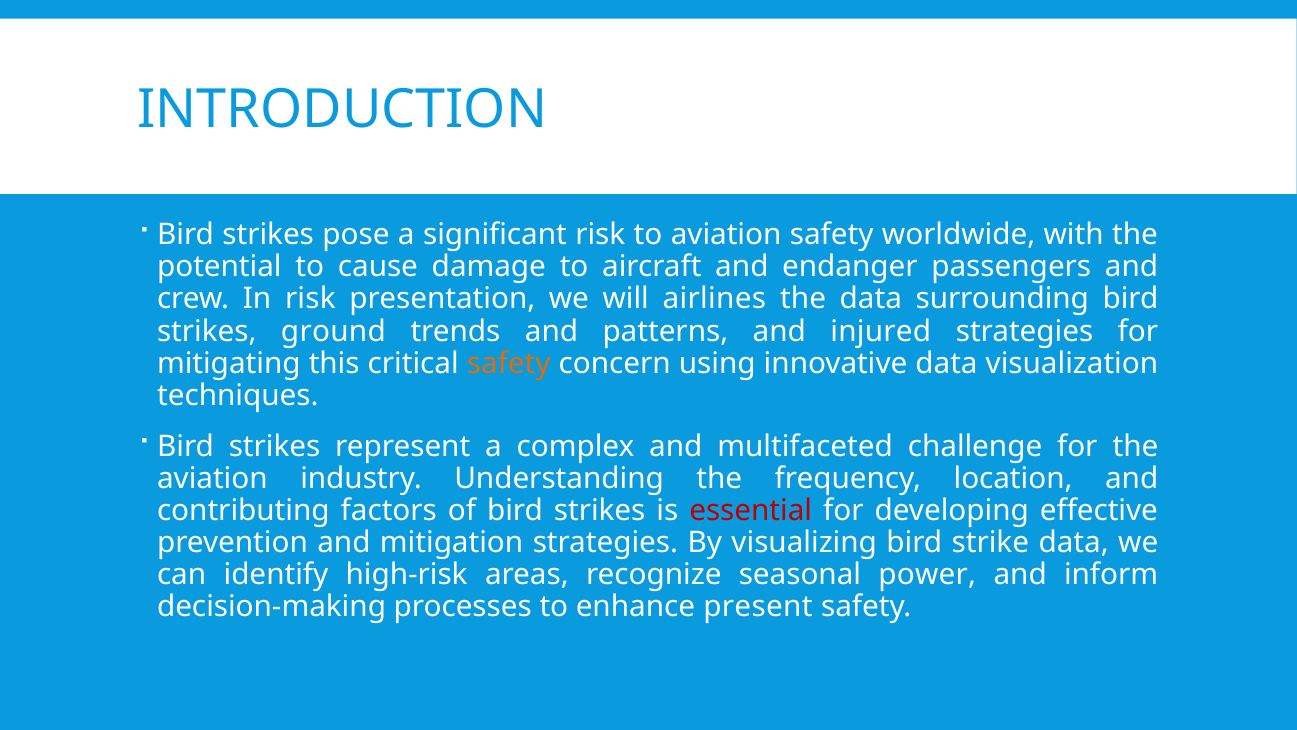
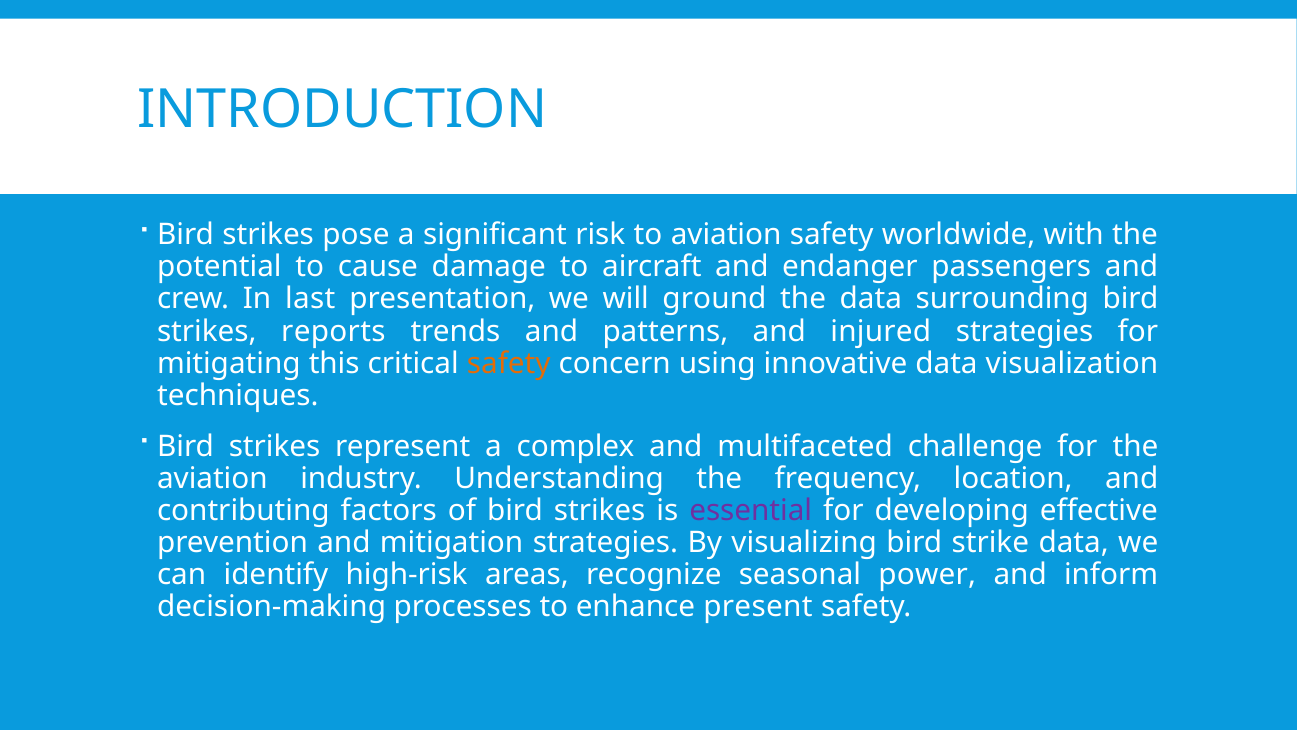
In risk: risk -> last
airlines: airlines -> ground
ground: ground -> reports
essential colour: red -> purple
